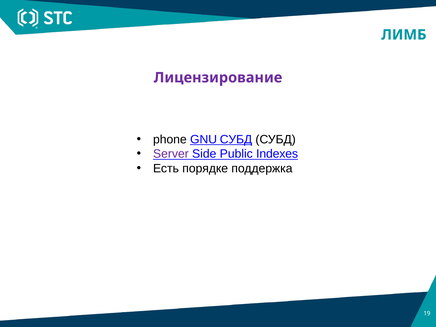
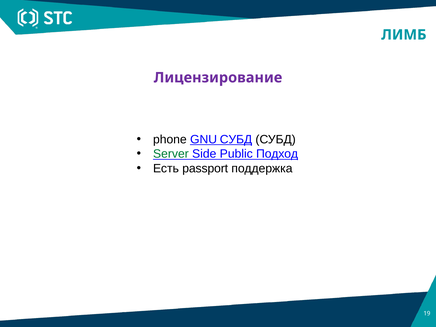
Server colour: purple -> green
Indexes: Indexes -> Подход
порядке: порядке -> passport
